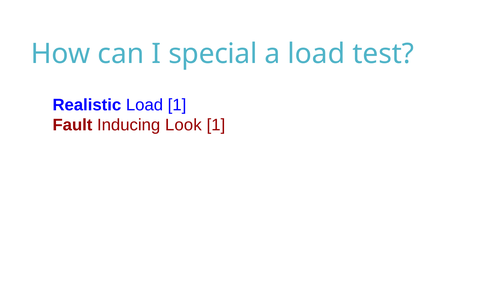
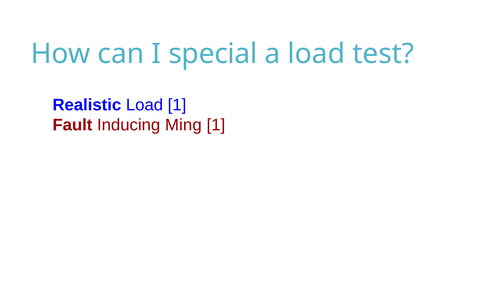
Look: Look -> Ming
